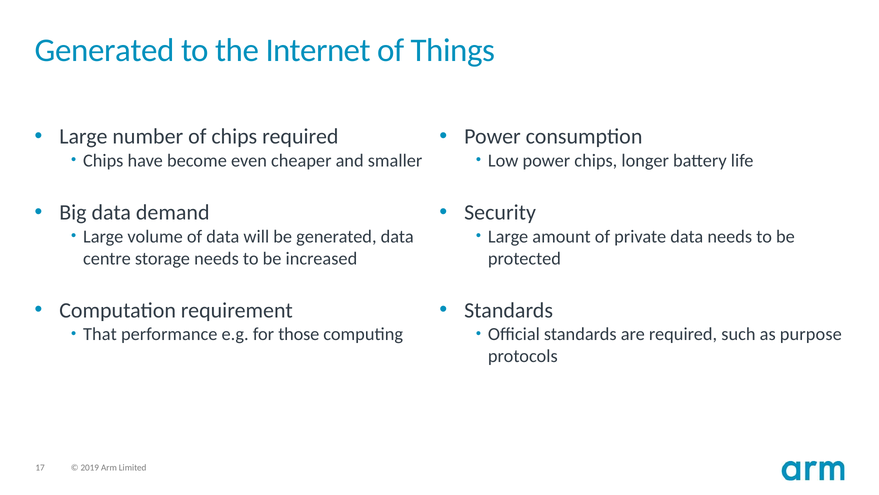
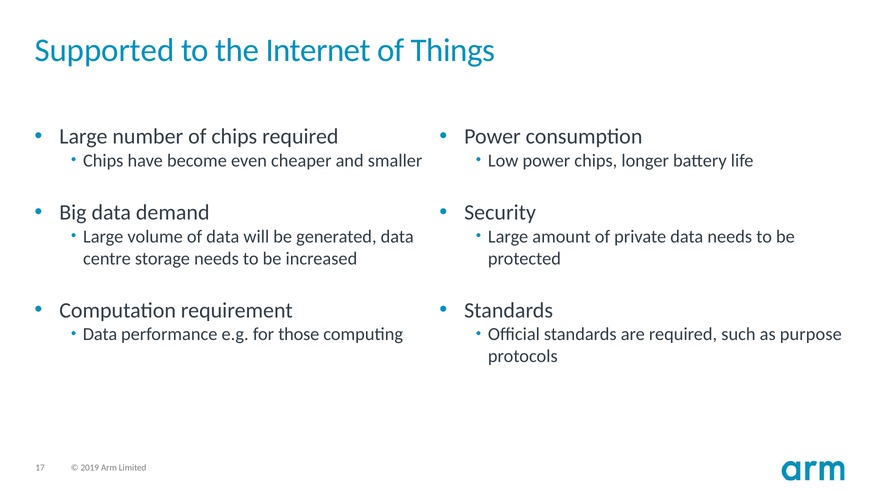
Generated at (105, 50): Generated -> Supported
That at (100, 334): That -> Data
